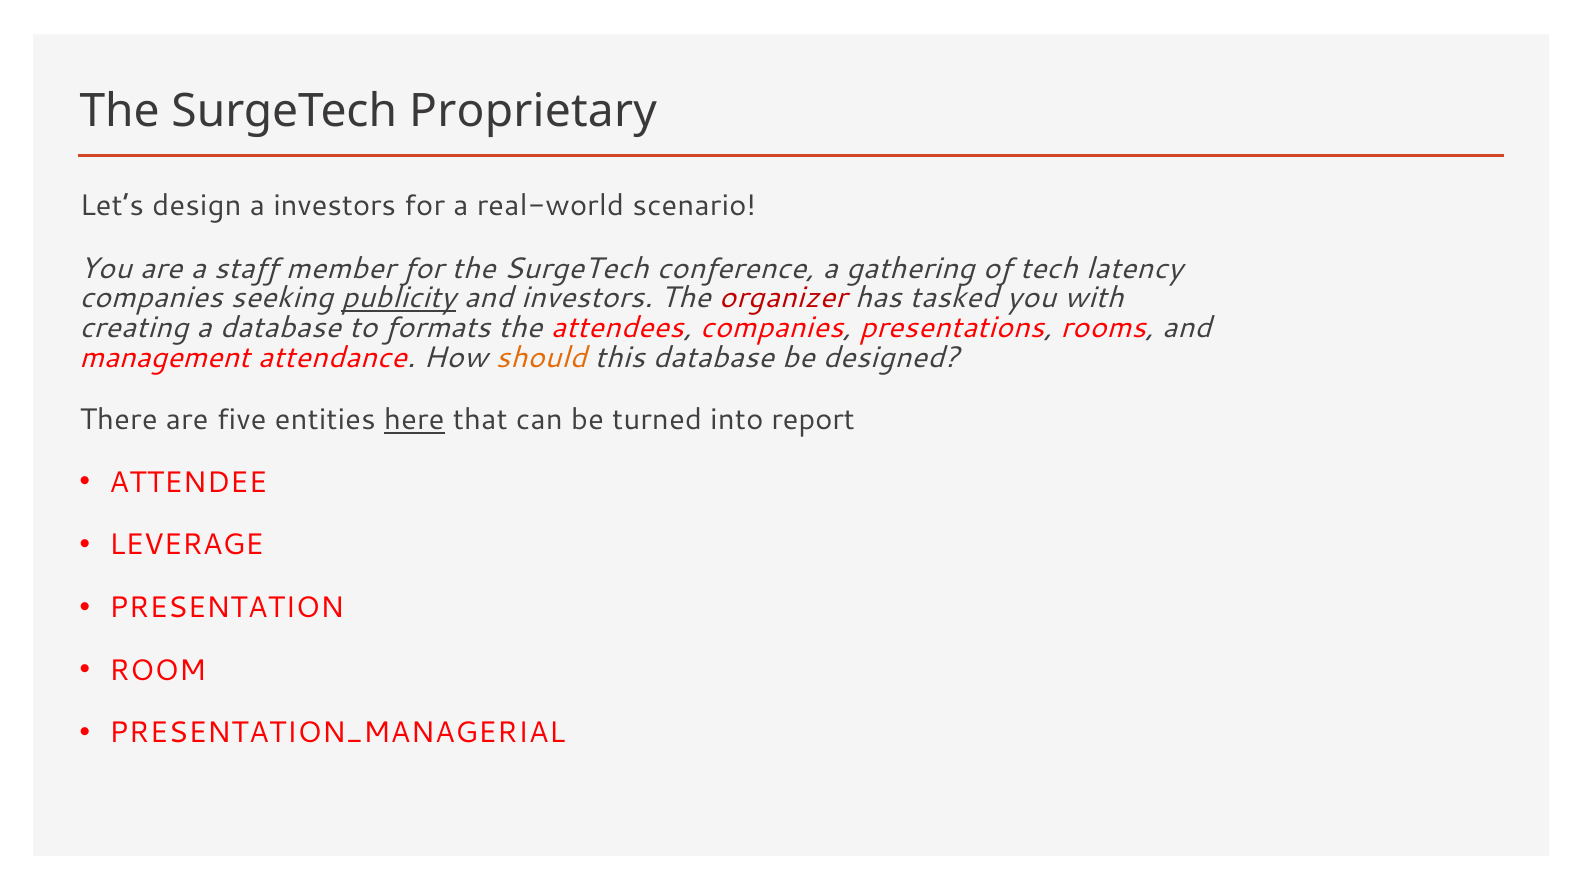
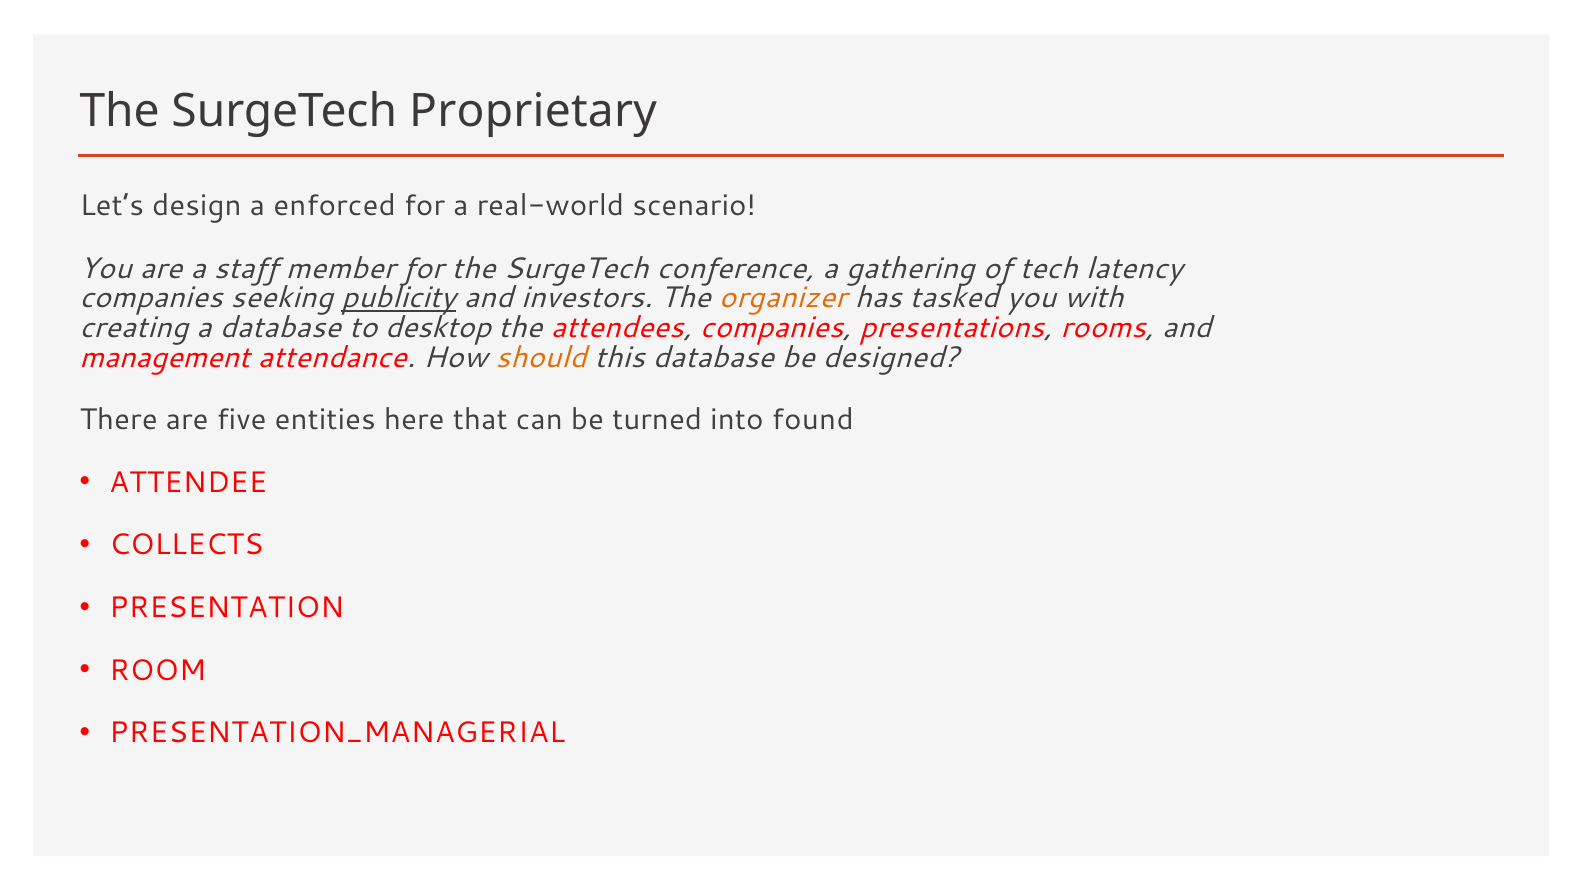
a investors: investors -> enforced
organizer colour: red -> orange
formats: formats -> desktop
here underline: present -> none
report: report -> found
LEVERAGE: LEVERAGE -> COLLECTS
